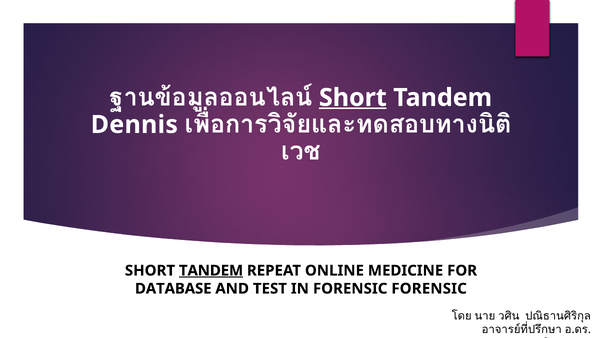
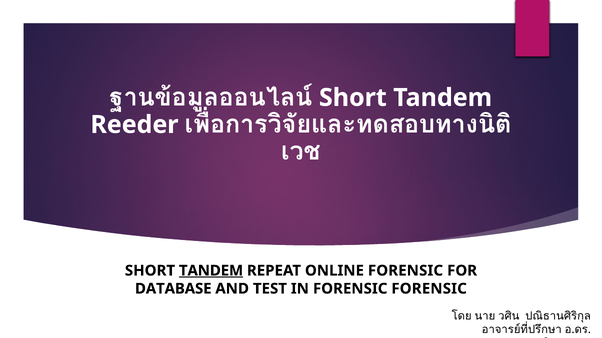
Short at (353, 98) underline: present -> none
Dennis: Dennis -> Reeder
ONLINE MEDICINE: MEDICINE -> FORENSIC
